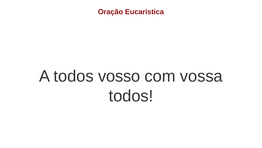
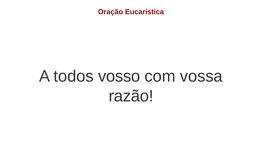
todos at (131, 96): todos -> razão
